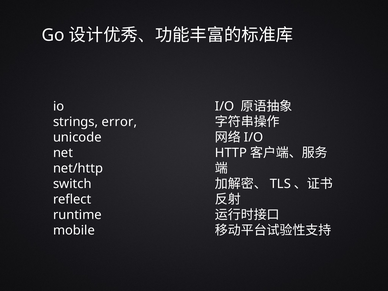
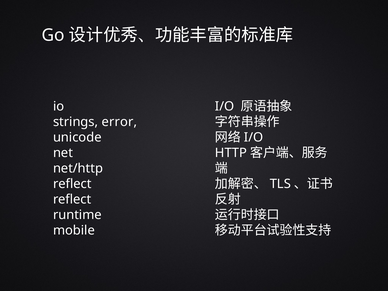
switch at (72, 184): switch -> reflect
